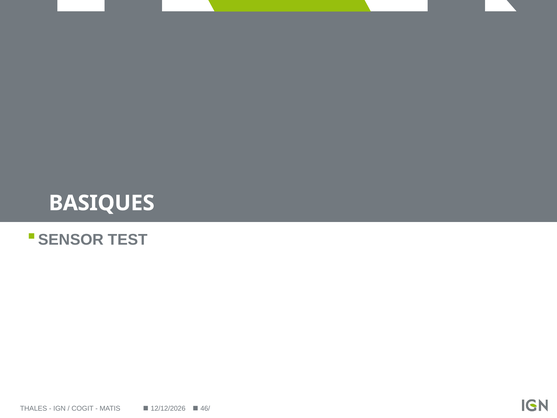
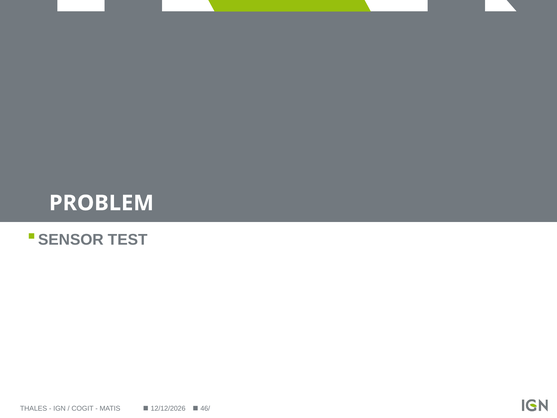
BASIQUES: BASIQUES -> PROBLEM
